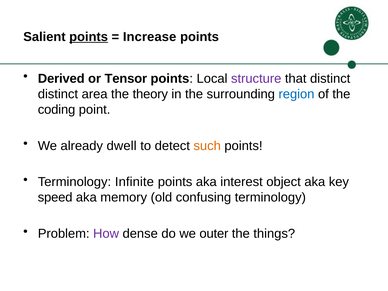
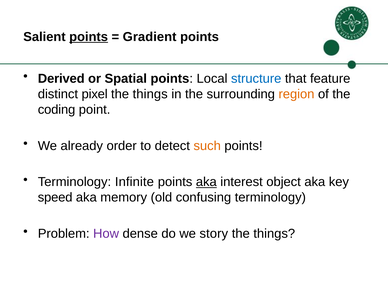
Increase: Increase -> Gradient
Tensor: Tensor -> Spatial
structure colour: purple -> blue
that distinct: distinct -> feature
area: area -> pixel
theory at (150, 94): theory -> things
region colour: blue -> orange
dwell: dwell -> order
aka at (206, 182) underline: none -> present
outer: outer -> story
